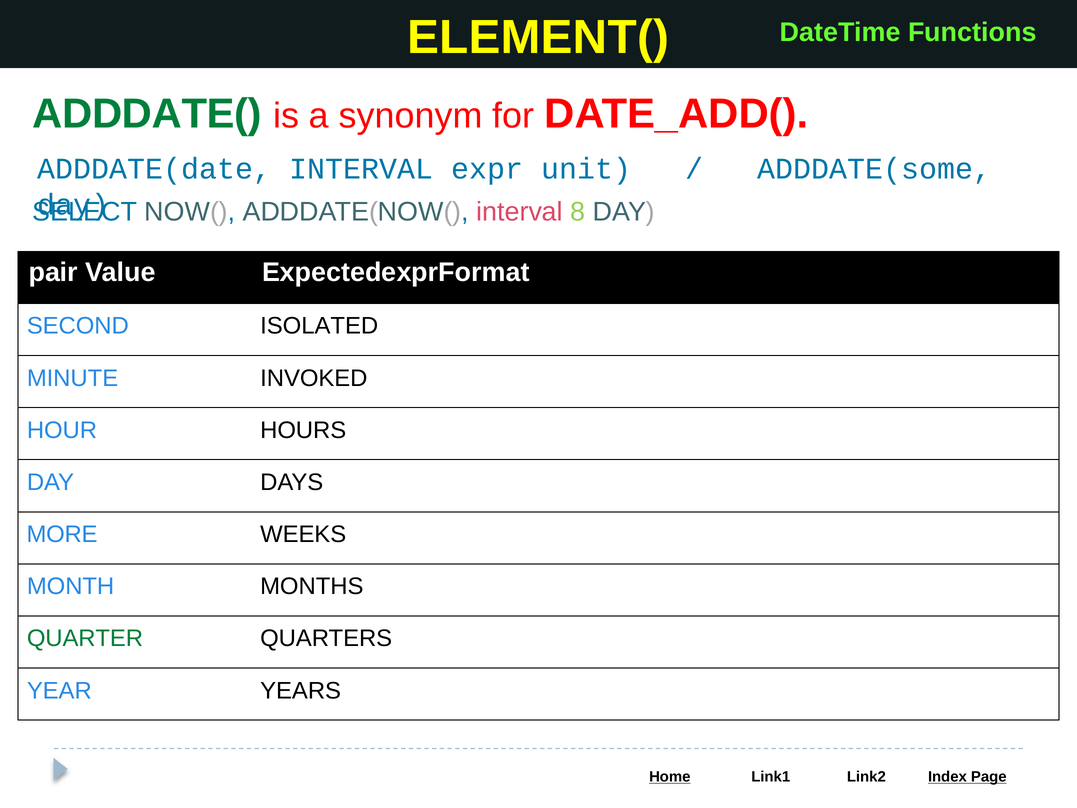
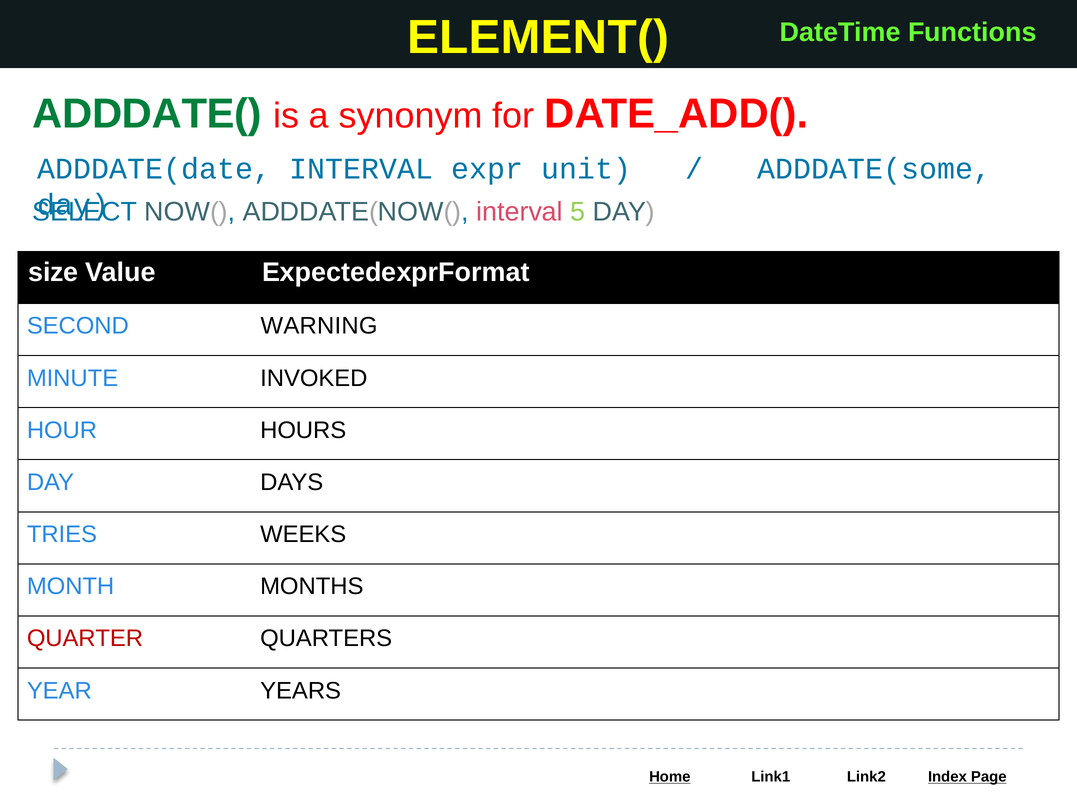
8: 8 -> 5
pair: pair -> size
ISOLATED: ISOLATED -> WARNING
MORE: MORE -> TRIES
QUARTER colour: green -> red
